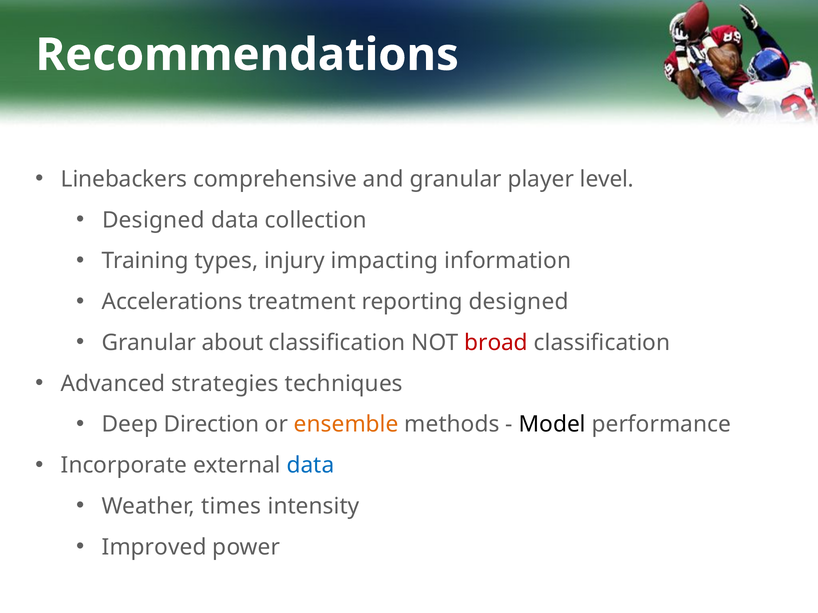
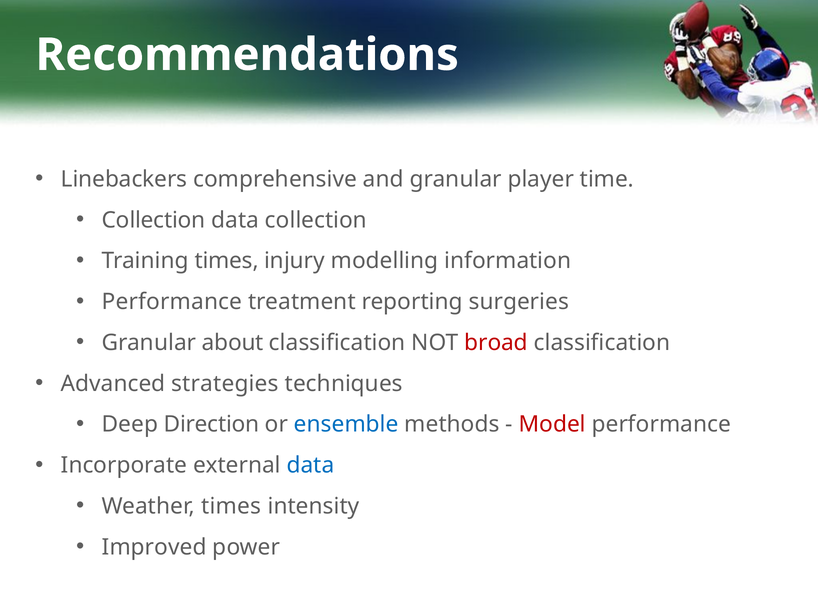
level: level -> time
Designed at (153, 220): Designed -> Collection
Training types: types -> times
impacting: impacting -> modelling
Accelerations at (172, 302): Accelerations -> Performance
reporting designed: designed -> surgeries
ensemble colour: orange -> blue
Model colour: black -> red
